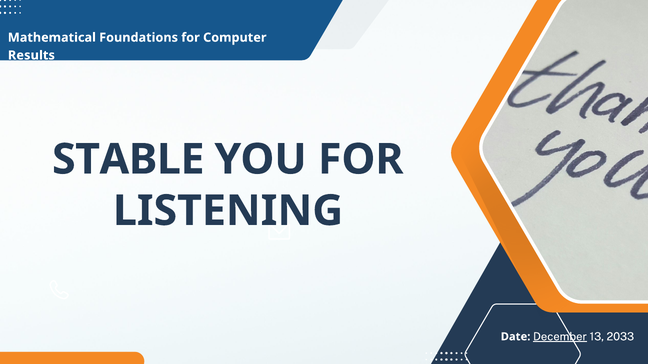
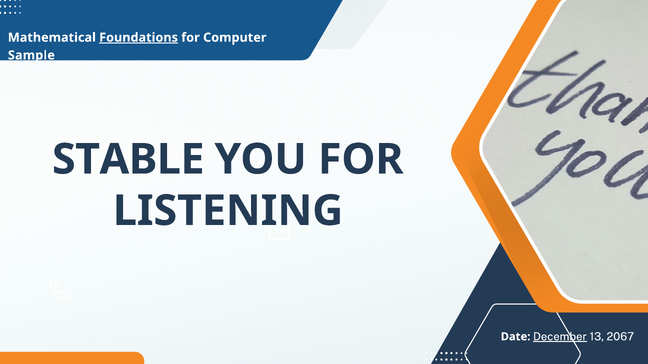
Foundations underline: none -> present
Results: Results -> Sample
2033: 2033 -> 2067
